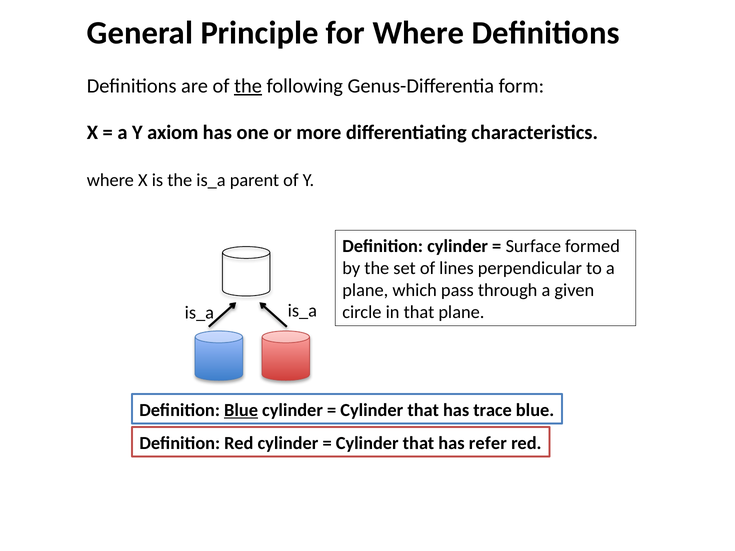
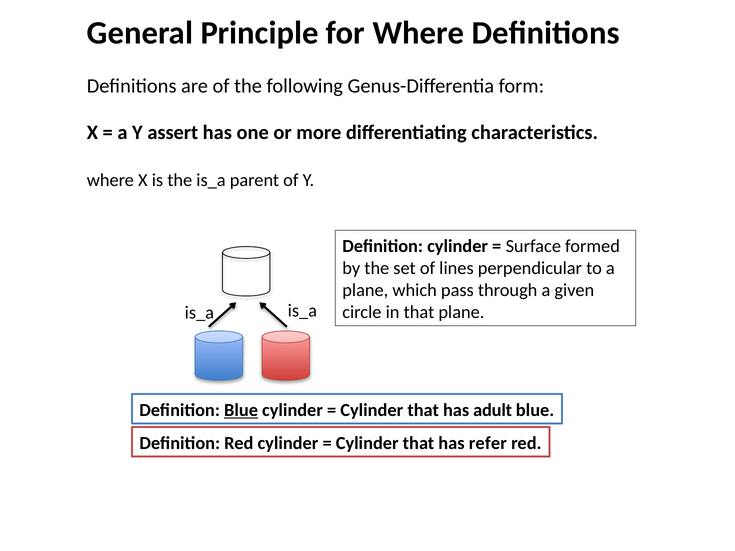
the at (248, 86) underline: present -> none
axiom: axiom -> assert
trace: trace -> adult
